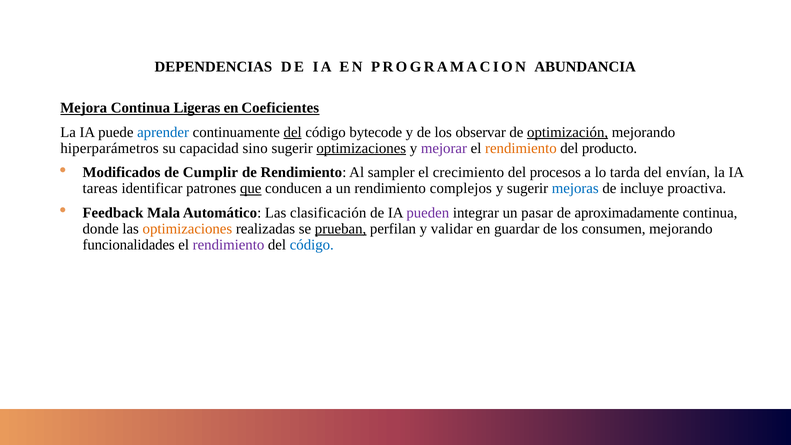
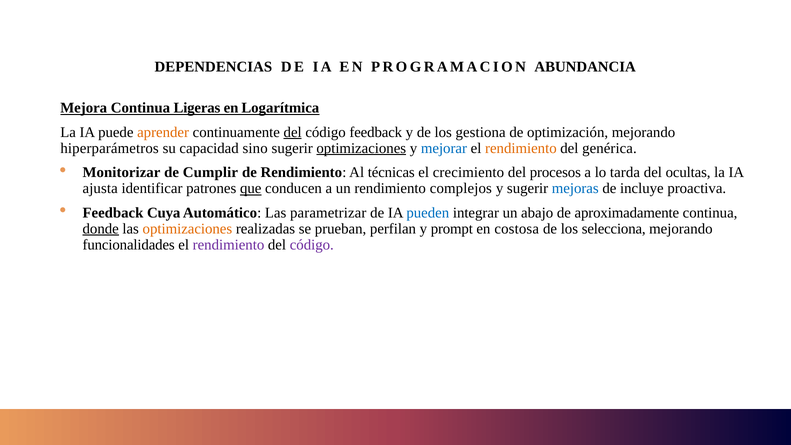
Coeficientes: Coeficientes -> Logarítmica
aprender colour: blue -> orange
código bytecode: bytecode -> feedback
observar: observar -> gestiona
optimización underline: present -> none
mejorar colour: purple -> blue
producto: producto -> genérica
Modificados: Modificados -> Monitorizar
sampler: sampler -> técnicas
envían: envían -> ocultas
tareas: tareas -> ajusta
Mala: Mala -> Cuya
clasificación: clasificación -> parametrizar
pueden colour: purple -> blue
pasar: pasar -> abajo
donde underline: none -> present
prueban underline: present -> none
validar: validar -> prompt
guardar: guardar -> costosa
consumen: consumen -> selecciona
código at (312, 245) colour: blue -> purple
